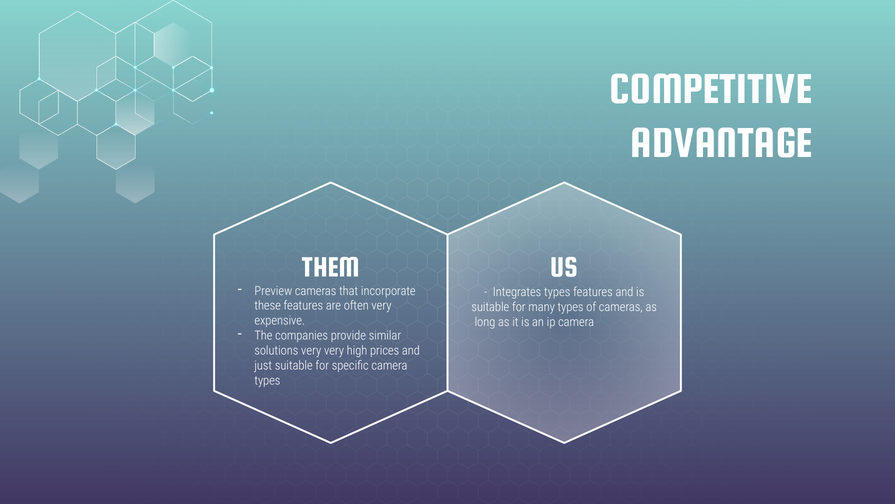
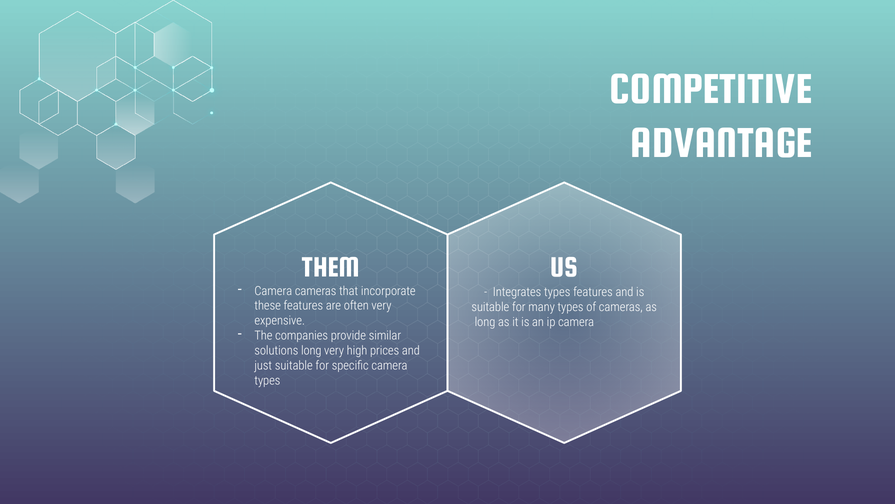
Preview at (273, 291): Preview -> Camera
solutions very: very -> long
